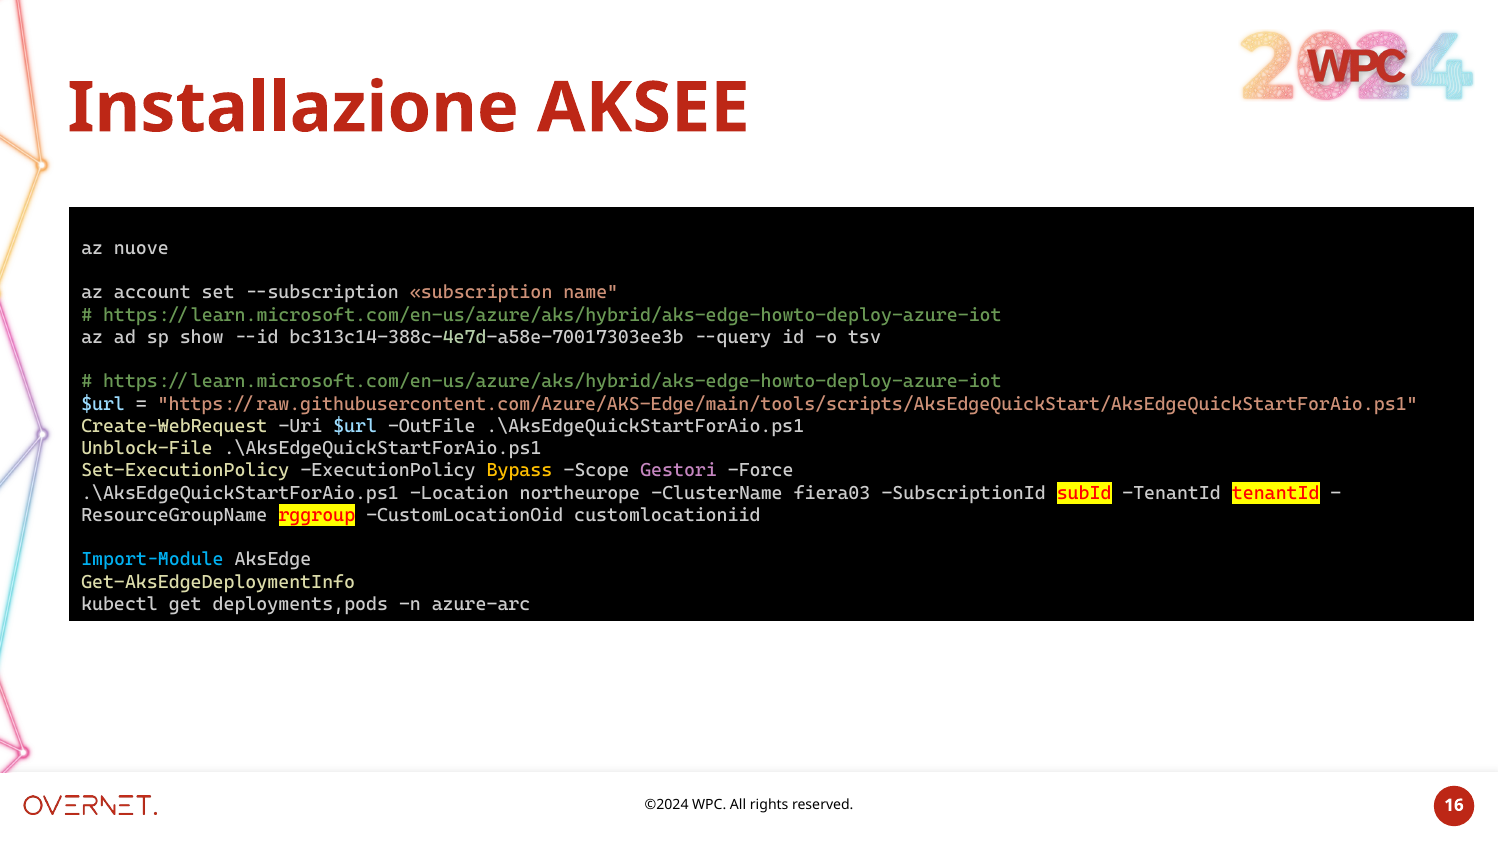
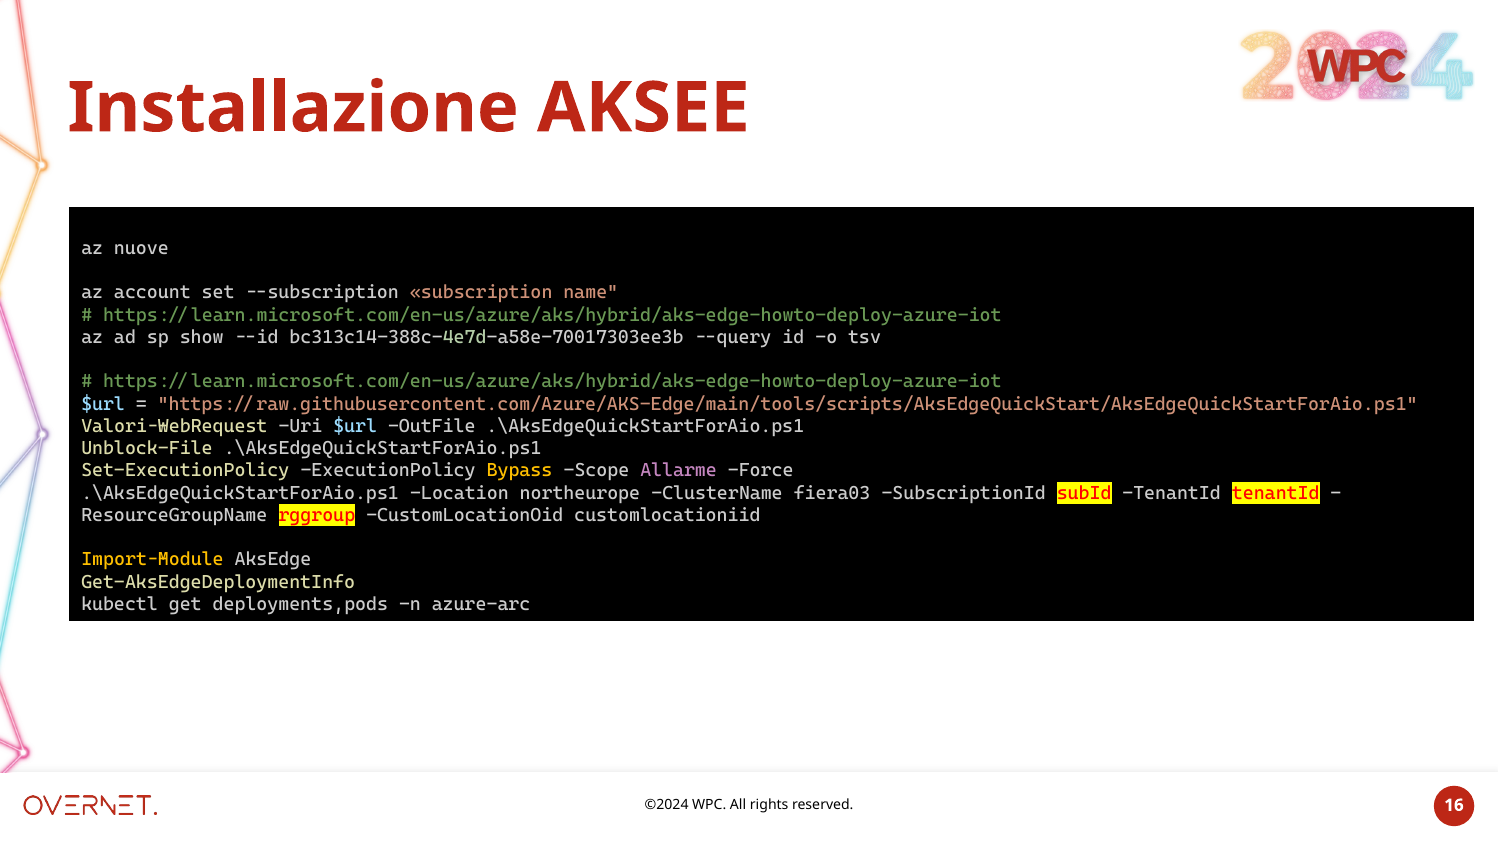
Create-WebRequest: Create-WebRequest -> Valori-WebRequest
Gestori: Gestori -> Allarme
Import-Module colour: light blue -> yellow
